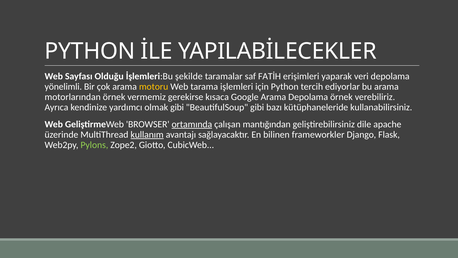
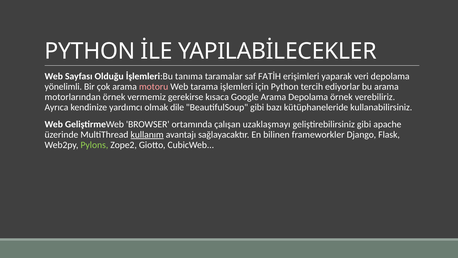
şekilde: şekilde -> tanıma
motoru colour: yellow -> pink
olmak gibi: gibi -> dile
ortamında underline: present -> none
mantığından: mantığından -> uzaklaşmayı
geliştirebilirsiniz dile: dile -> gibi
